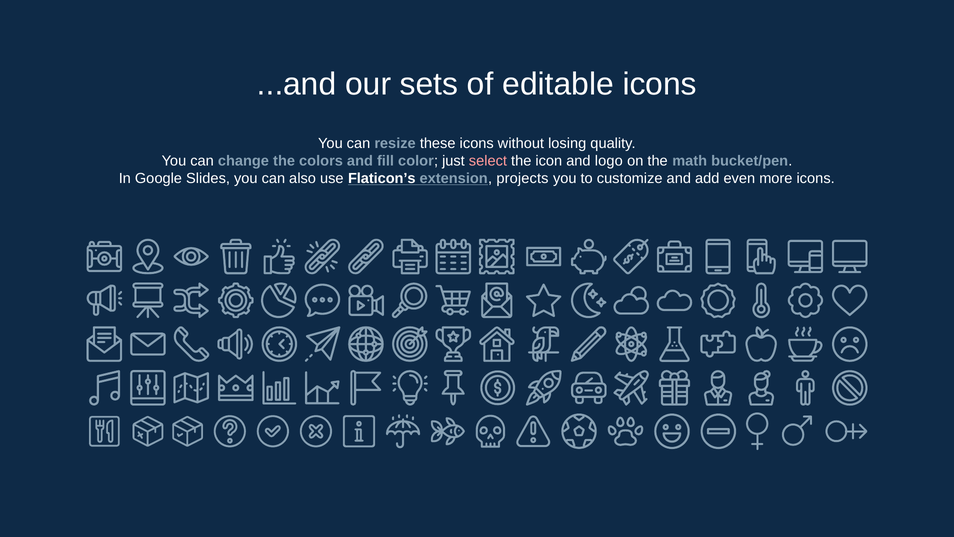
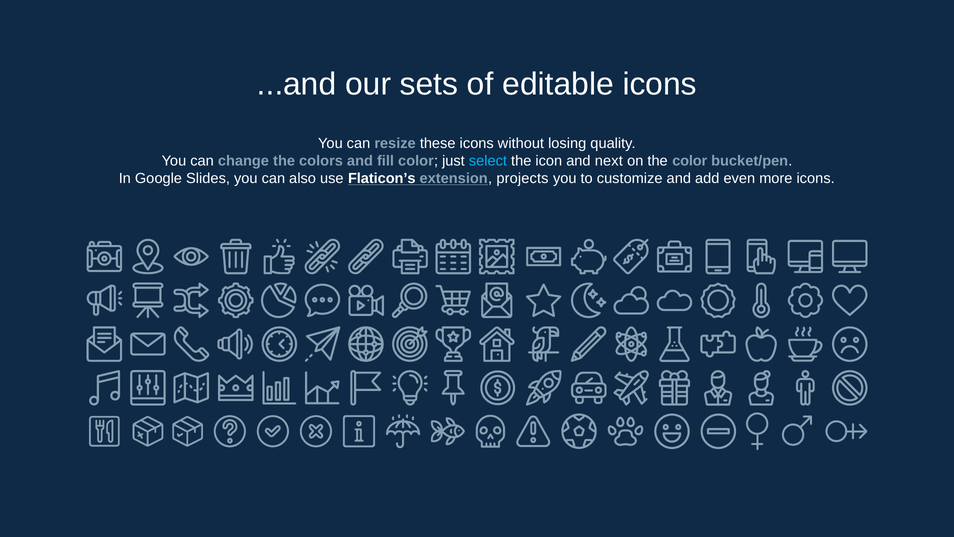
select colour: pink -> light blue
logo: logo -> next
the math: math -> color
